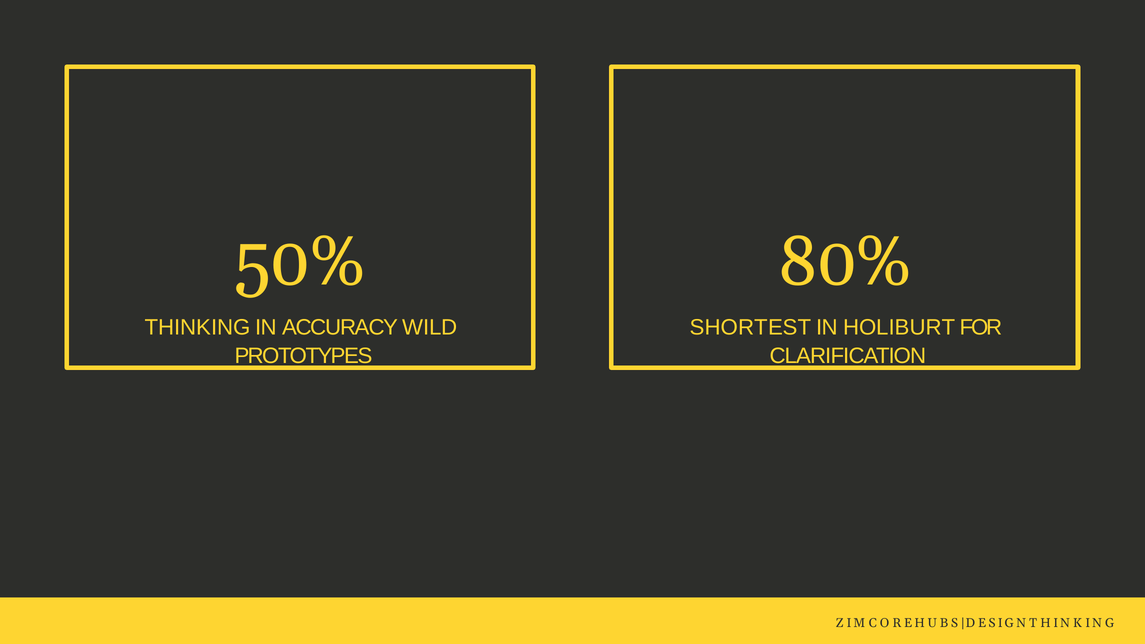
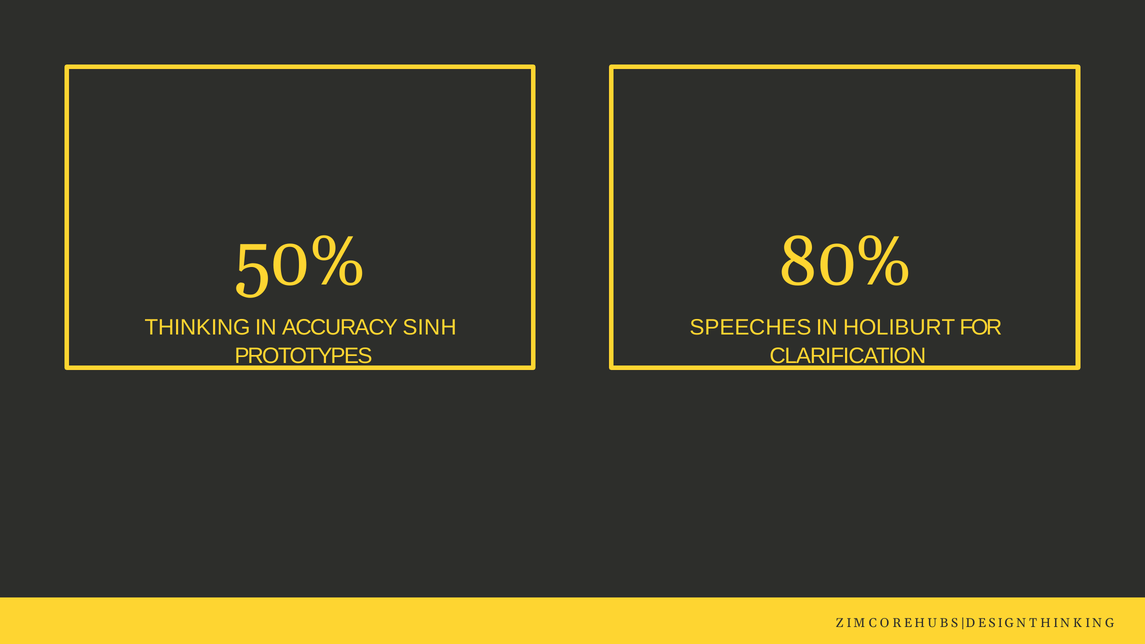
WILD: WILD -> SINH
SHORTEST: SHORTEST -> SPEECHES
